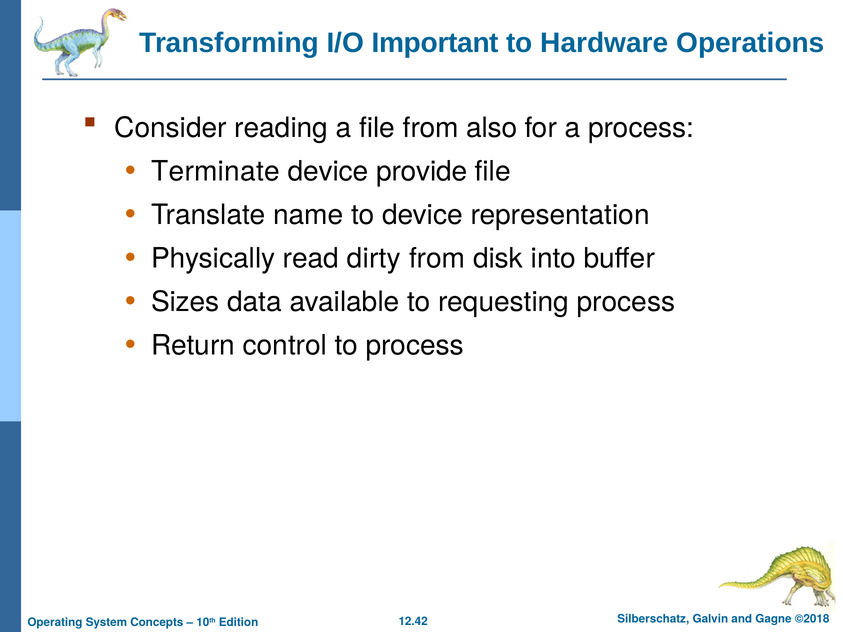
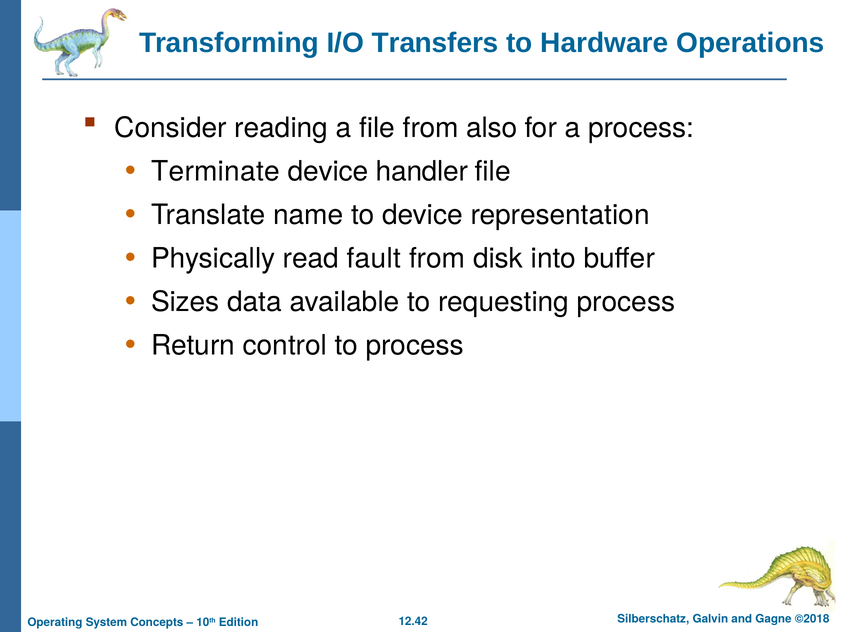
Important: Important -> Transfers
provide: provide -> handler
dirty: dirty -> fault
